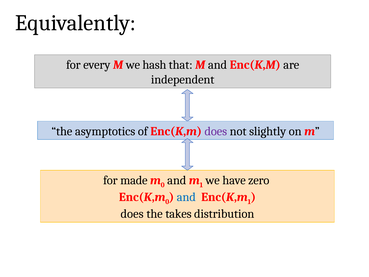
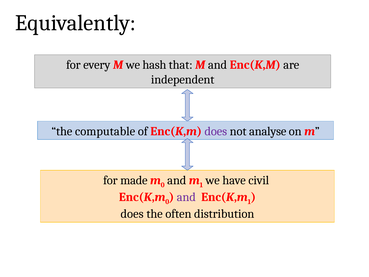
asymptotics: asymptotics -> computable
slightly: slightly -> analyse
zero: zero -> civil
and at (186, 197) colour: blue -> purple
takes: takes -> often
